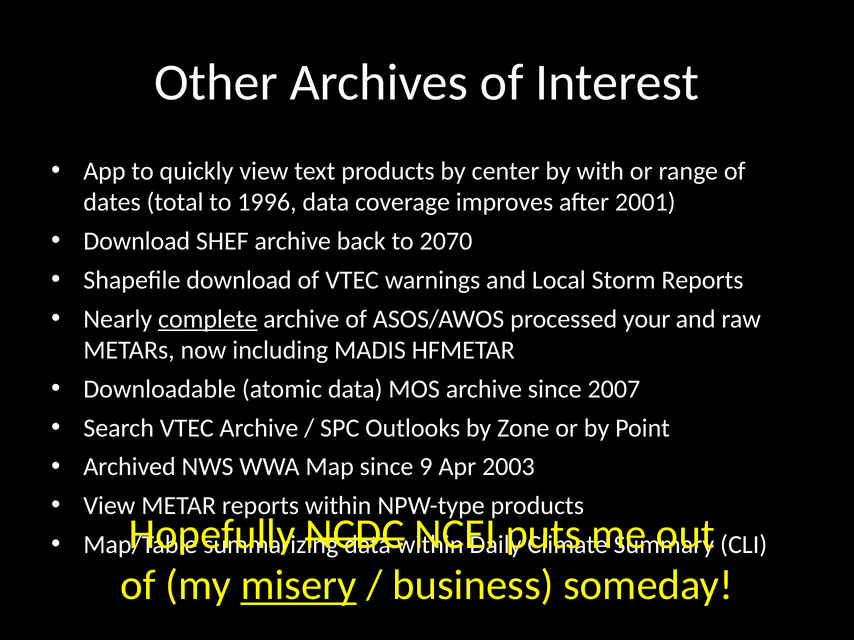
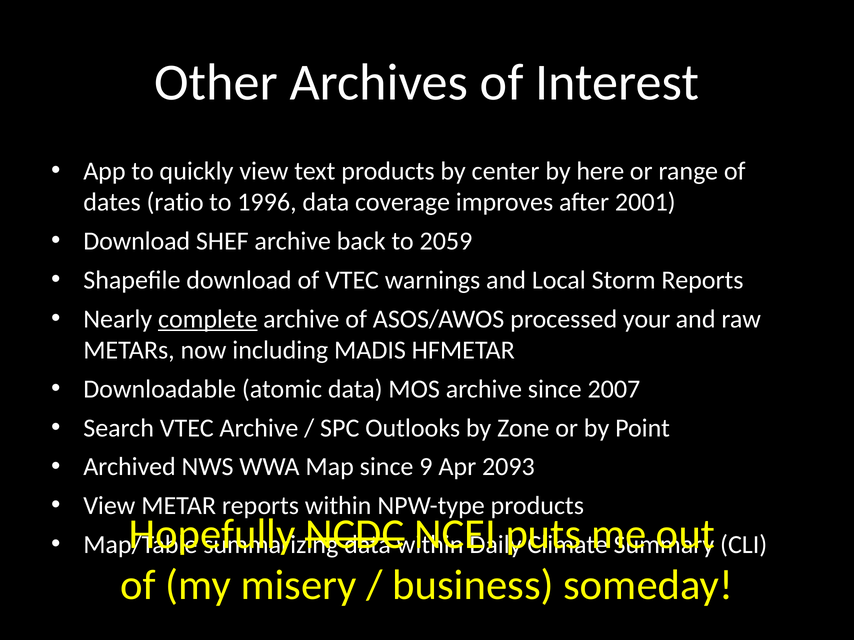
with: with -> here
total: total -> ratio
2070: 2070 -> 2059
2003: 2003 -> 2093
misery underline: present -> none
